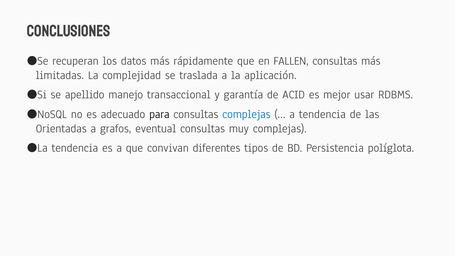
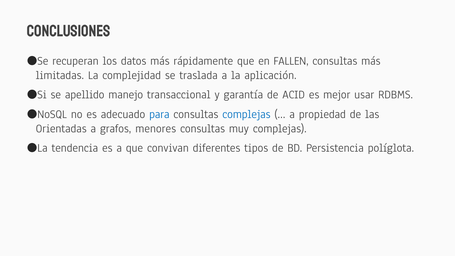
para colour: black -> blue
a tendencia: tendencia -> propiedad
eventual: eventual -> menores
